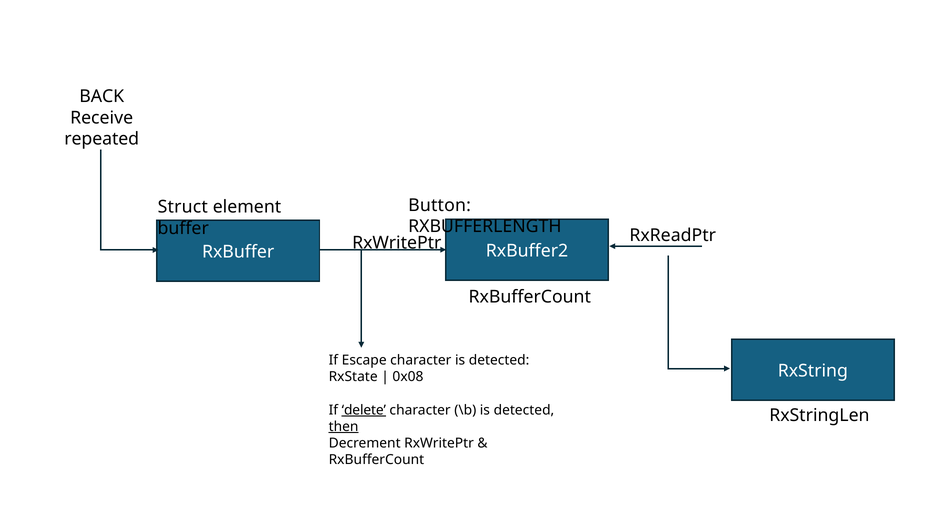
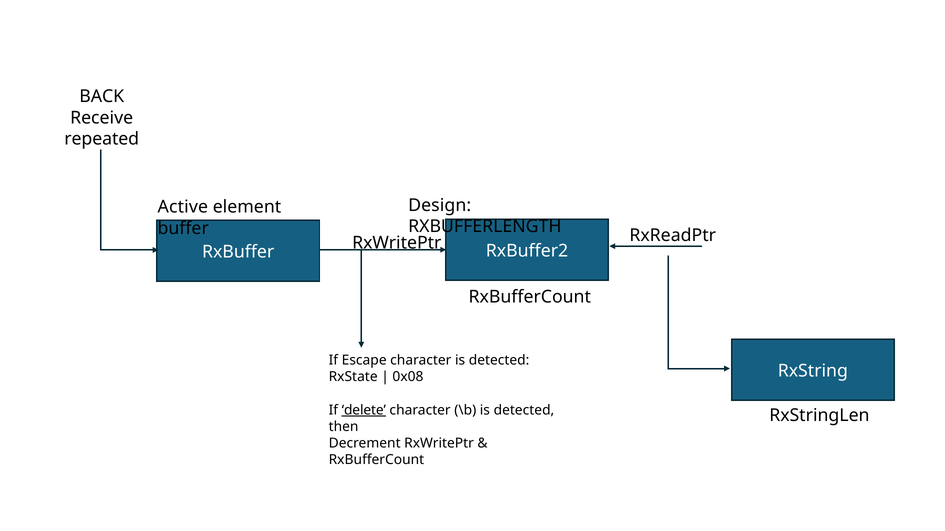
Button: Button -> Design
Struct: Struct -> Active
then underline: present -> none
